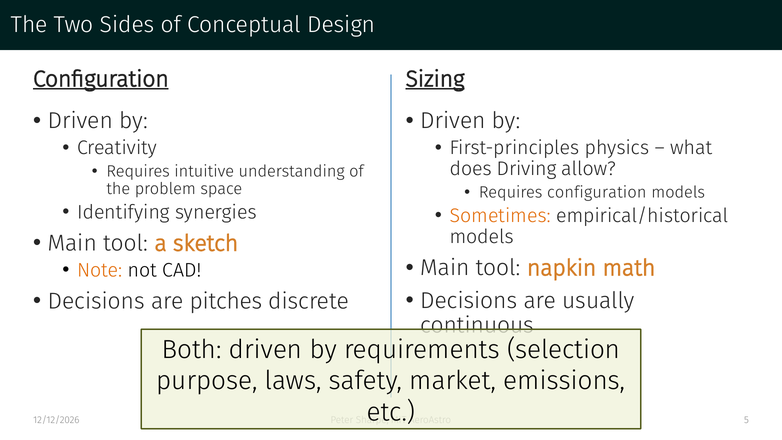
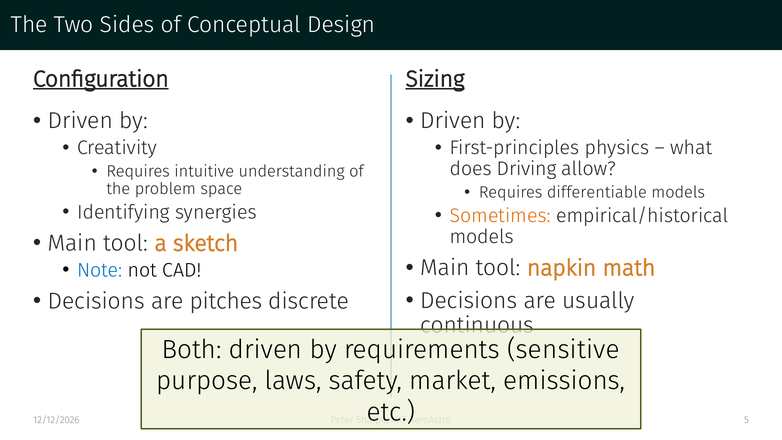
Requires configuration: configuration -> differentiable
Note colour: orange -> blue
selection: selection -> sensitive
